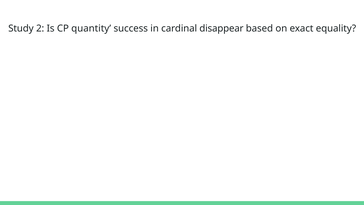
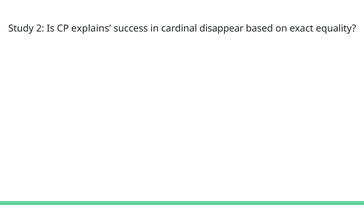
quantity: quantity -> explains
